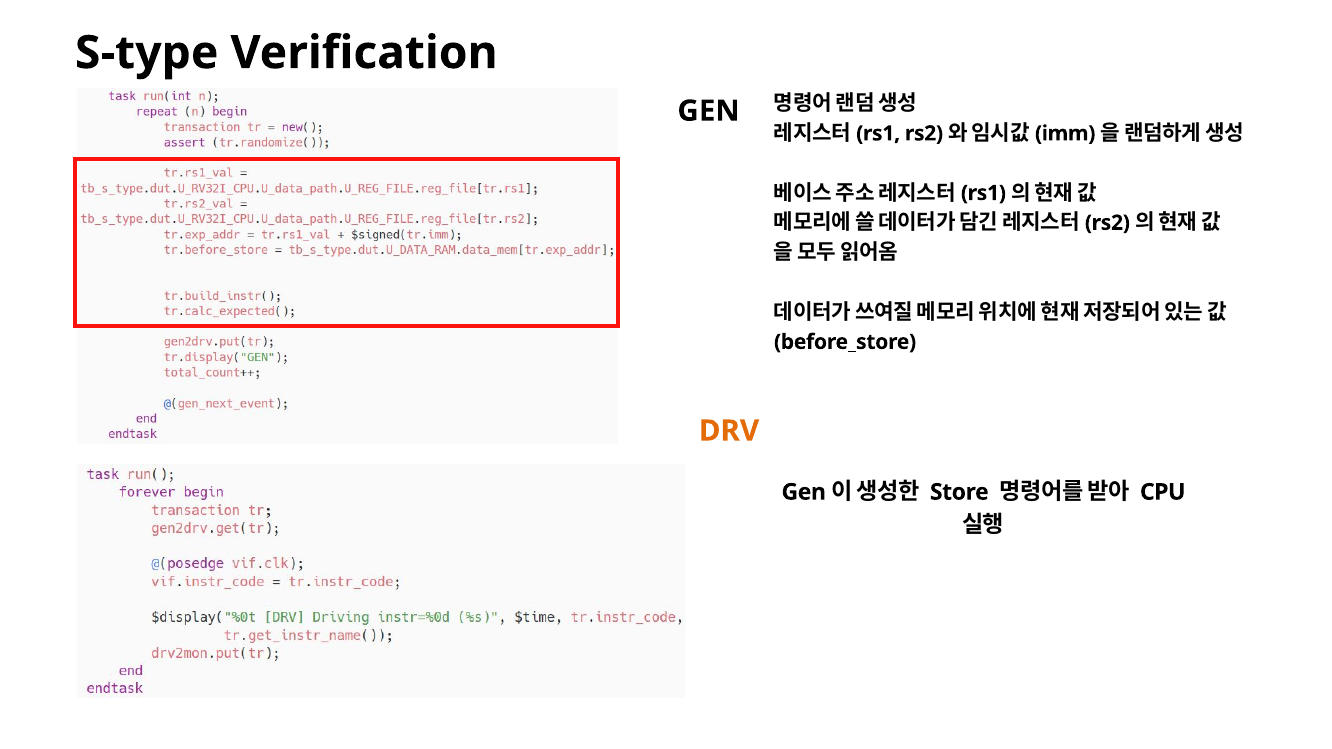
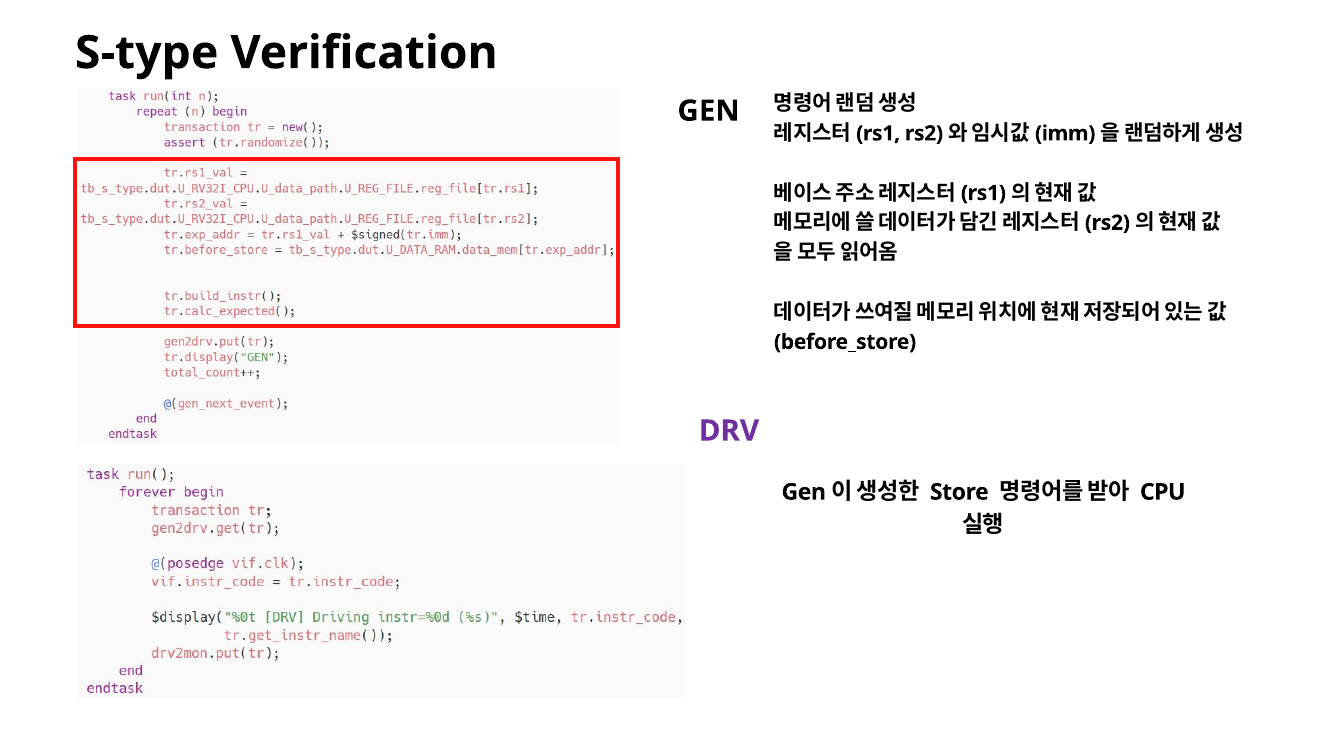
DRV colour: orange -> purple
